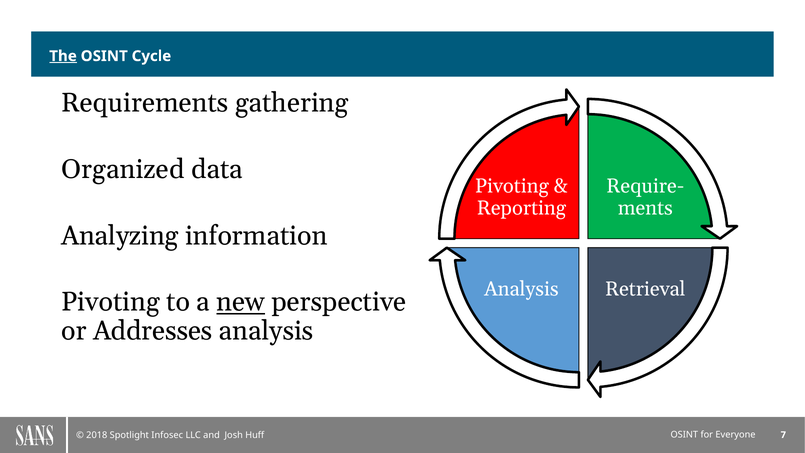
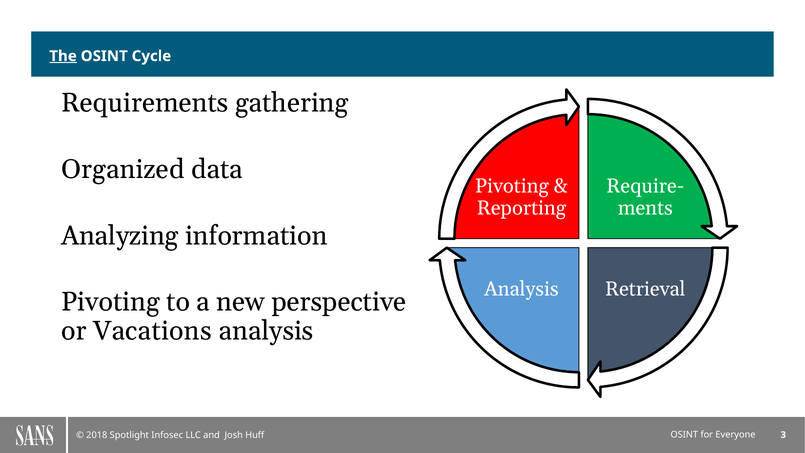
new underline: present -> none
Addresses: Addresses -> Vacations
7: 7 -> 3
